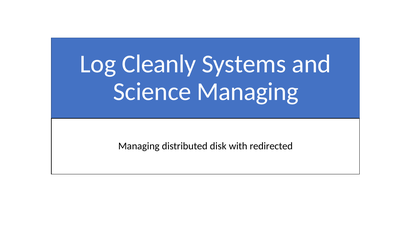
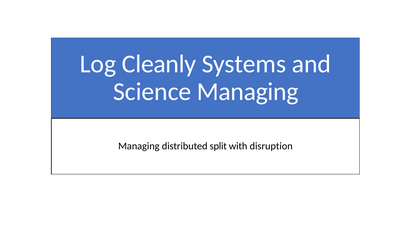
disk: disk -> split
redirected: redirected -> disruption
